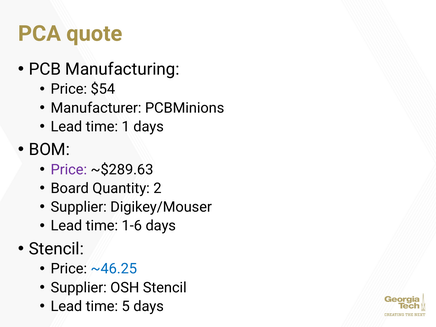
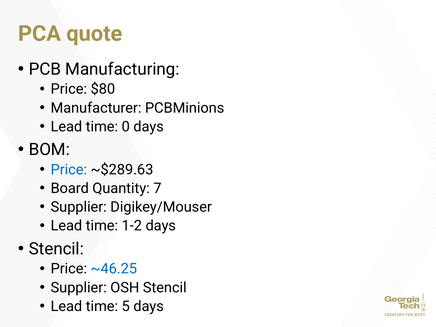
$54: $54 -> $80
1: 1 -> 0
Price at (69, 170) colour: purple -> blue
2: 2 -> 7
1-6: 1-6 -> 1-2
